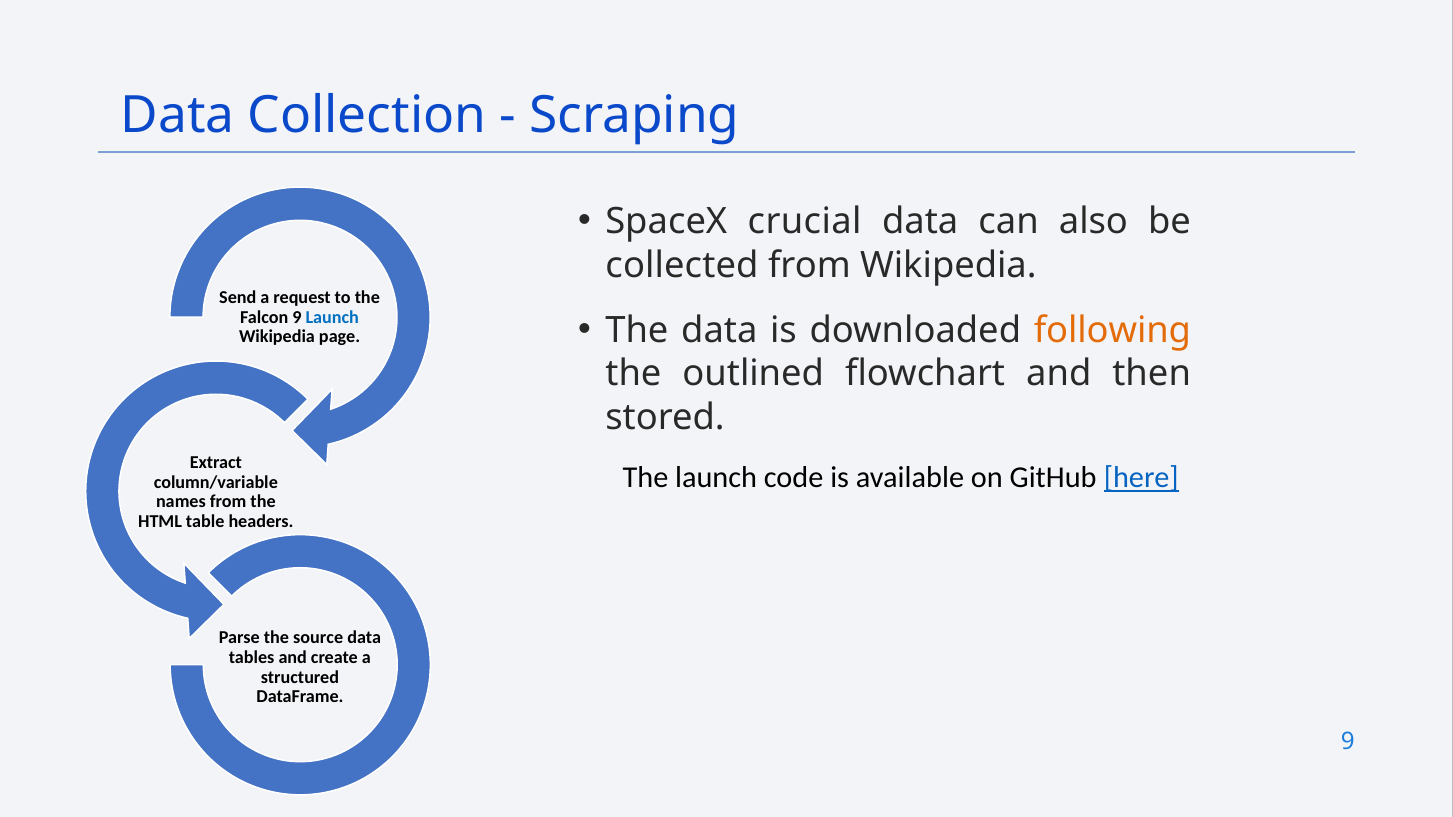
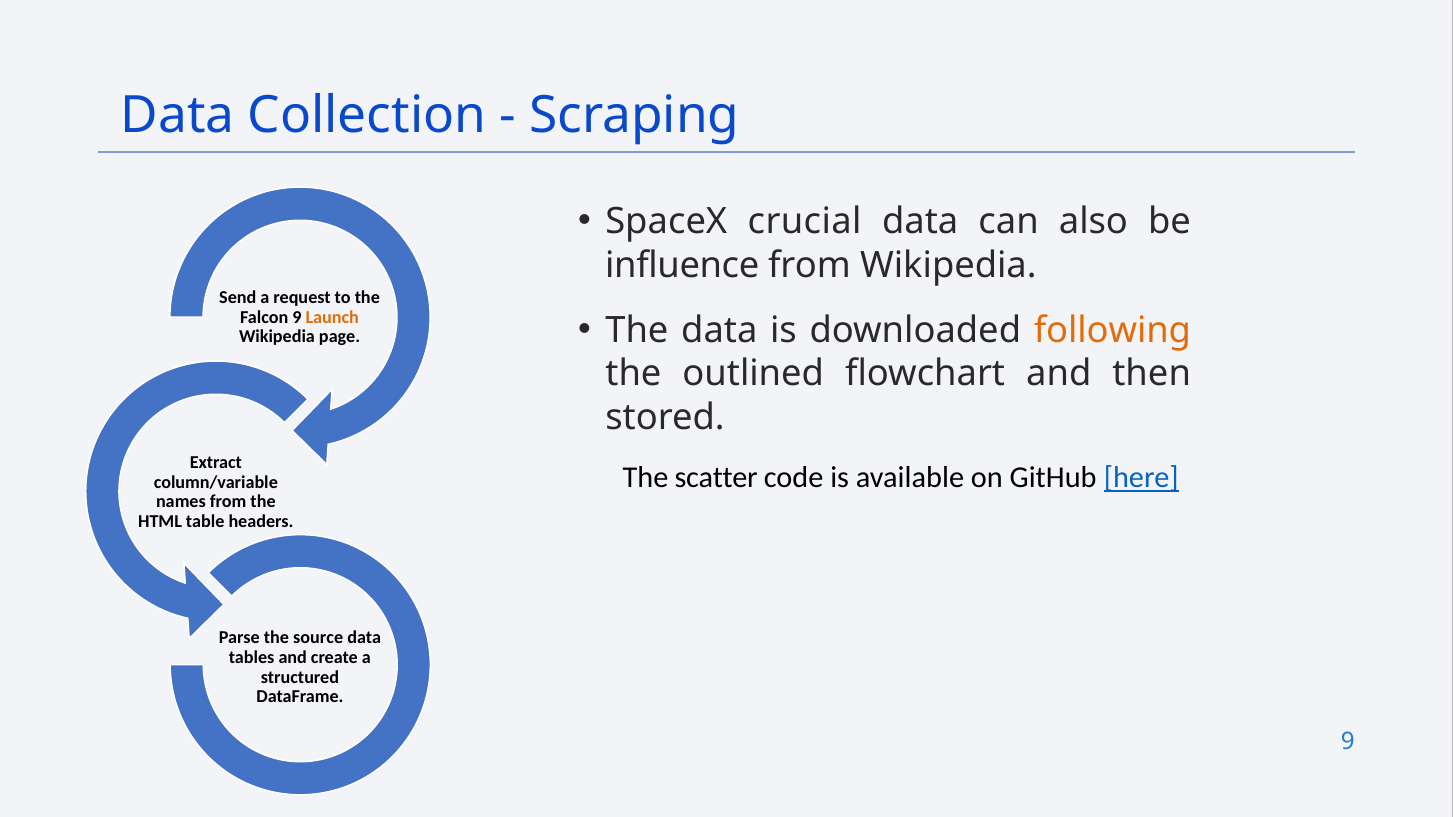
collected: collected -> influence
Launch at (332, 317) colour: blue -> orange
launch at (716, 478): launch -> scatter
